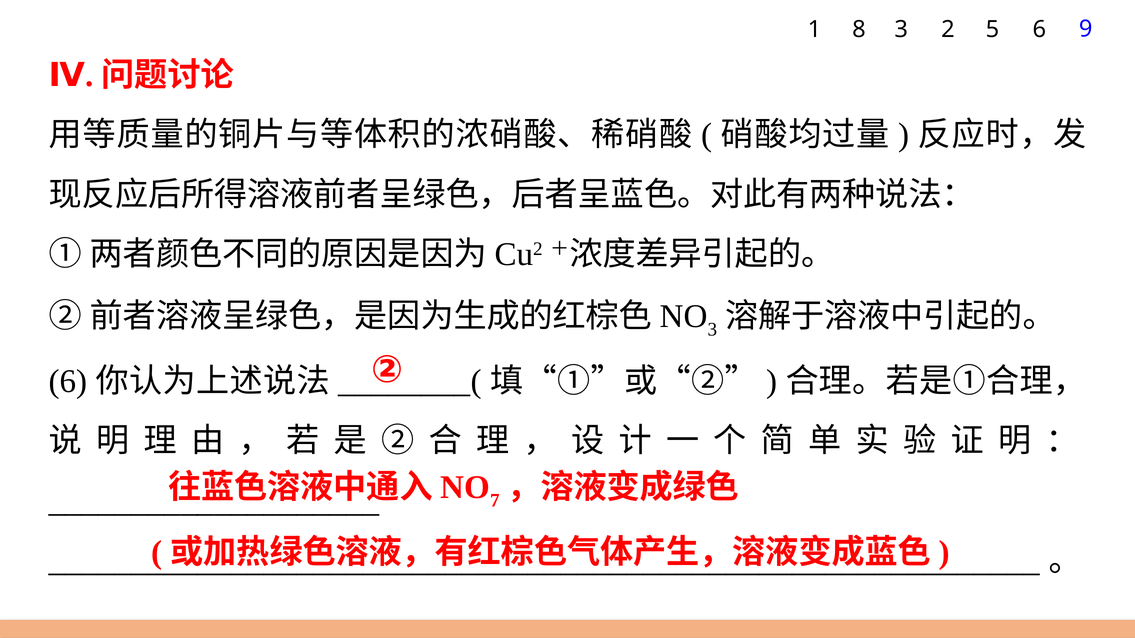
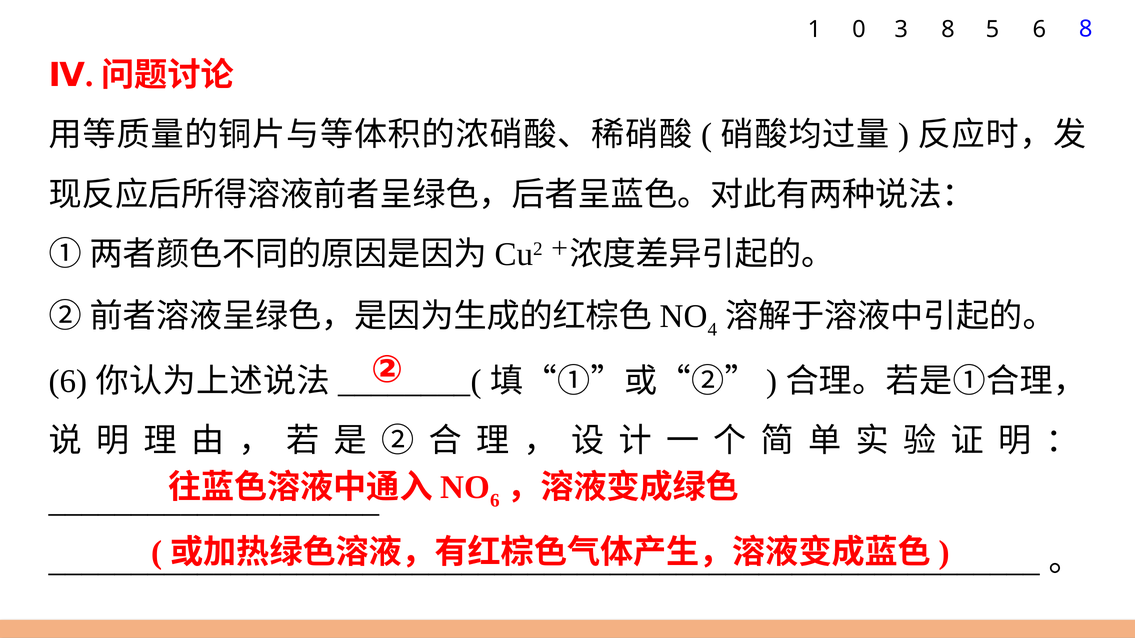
8: 8 -> 0
3 2: 2 -> 8
6 9: 9 -> 8
3 at (712, 330): 3 -> 4
7 at (495, 501): 7 -> 6
